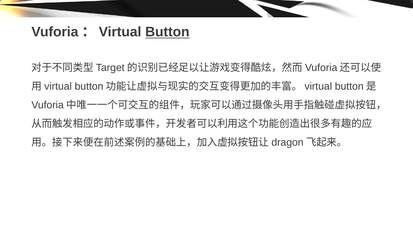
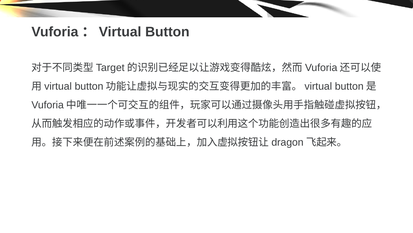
Button underline: present -> none
